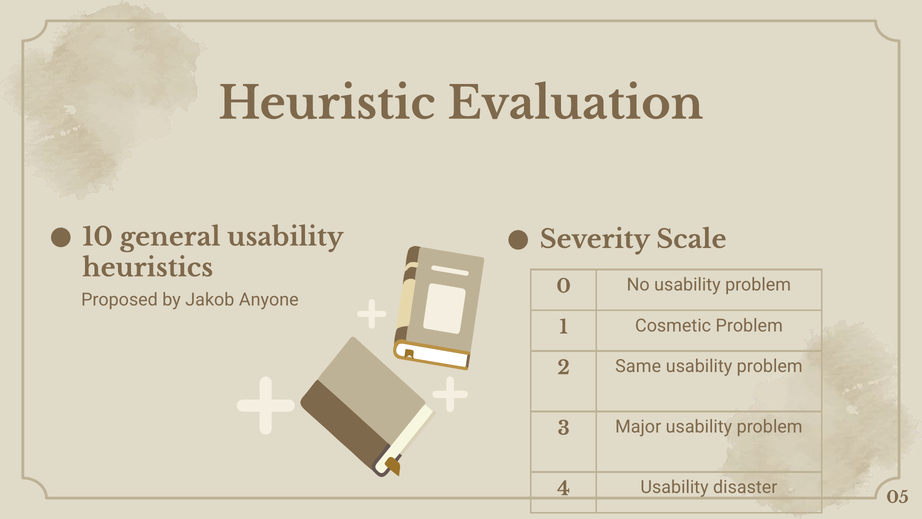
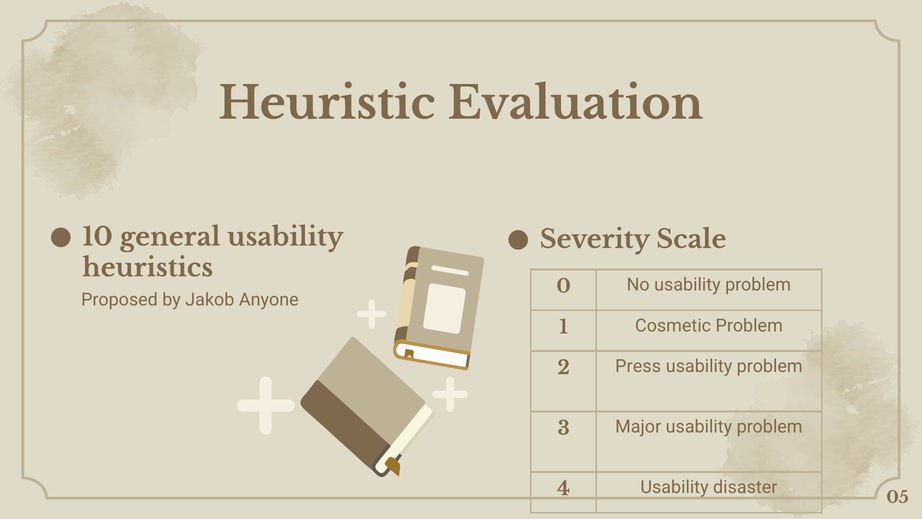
Same: Same -> Press
